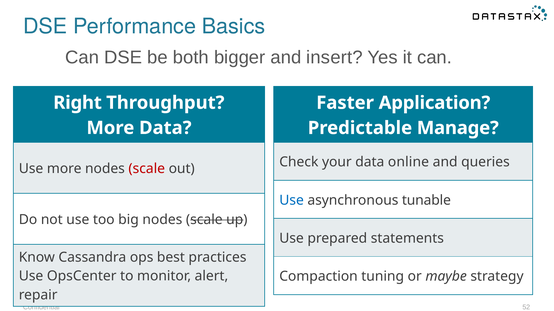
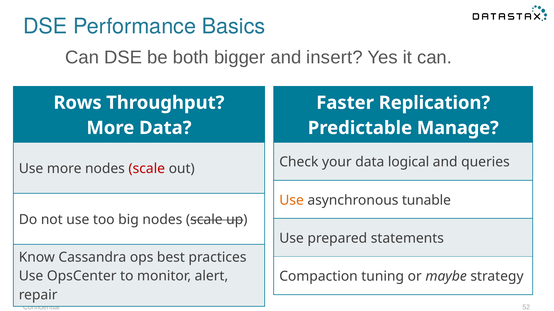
Right: Right -> Rows
Application: Application -> Replication
online: online -> logical
Use at (292, 201) colour: blue -> orange
